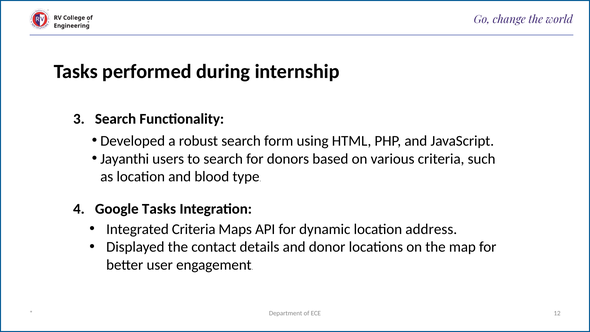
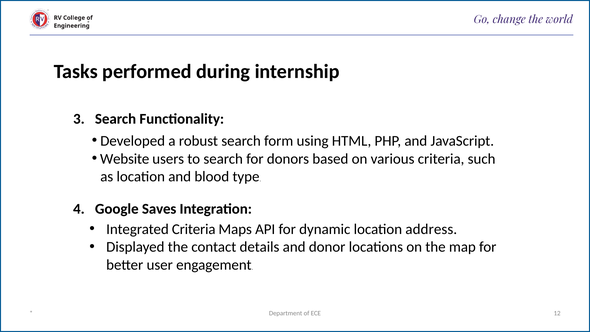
Jayanthi: Jayanthi -> Website
Google Tasks: Tasks -> Saves
